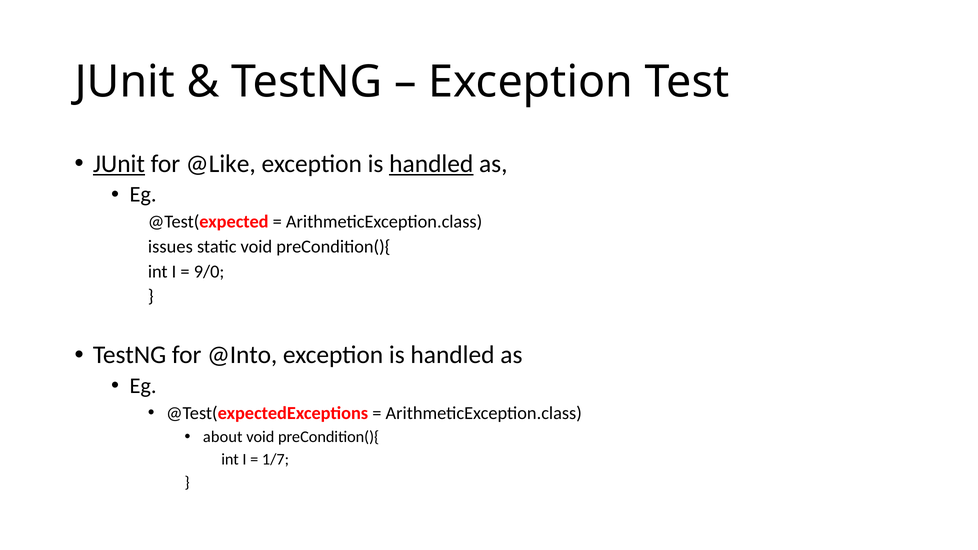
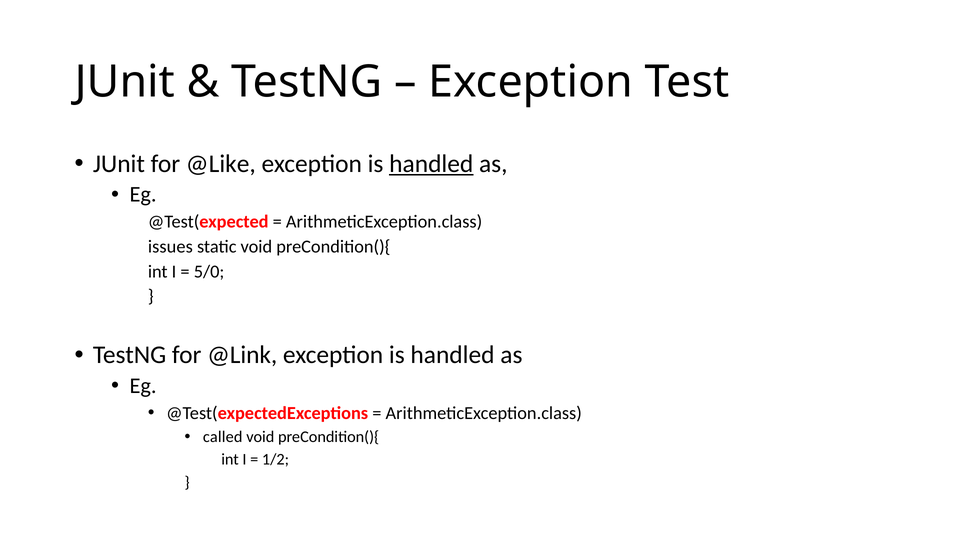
JUnit at (119, 164) underline: present -> none
9/0: 9/0 -> 5/0
@Into: @Into -> @Link
about: about -> called
1/7: 1/7 -> 1/2
